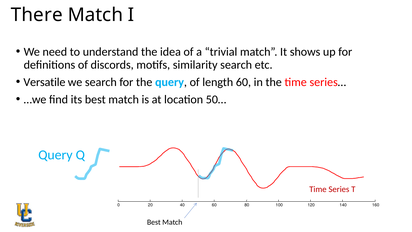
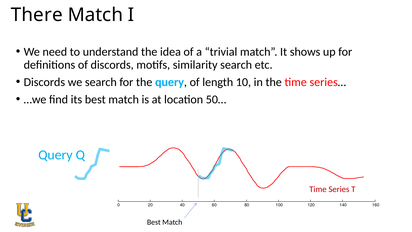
Versatile at (44, 82): Versatile -> Discords
length 60: 60 -> 10
